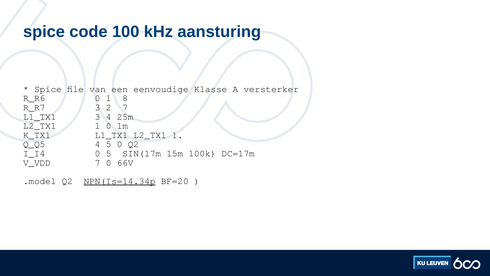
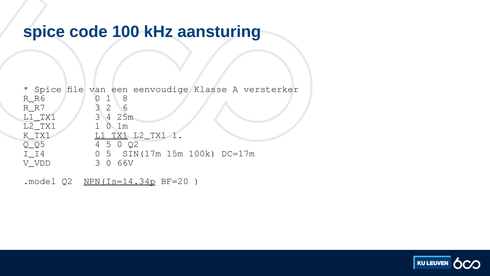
2 7: 7 -> 6
L1_TX1 at (111, 135) underline: none -> present
V_VDD 7: 7 -> 3
